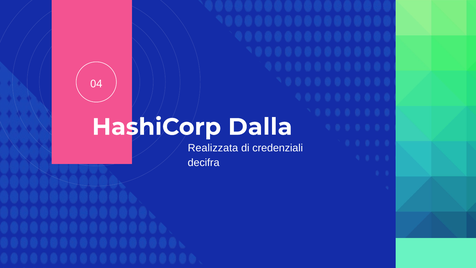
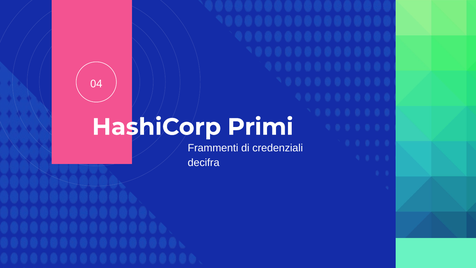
Dalla: Dalla -> Primi
Realizzata: Realizzata -> Frammenti
